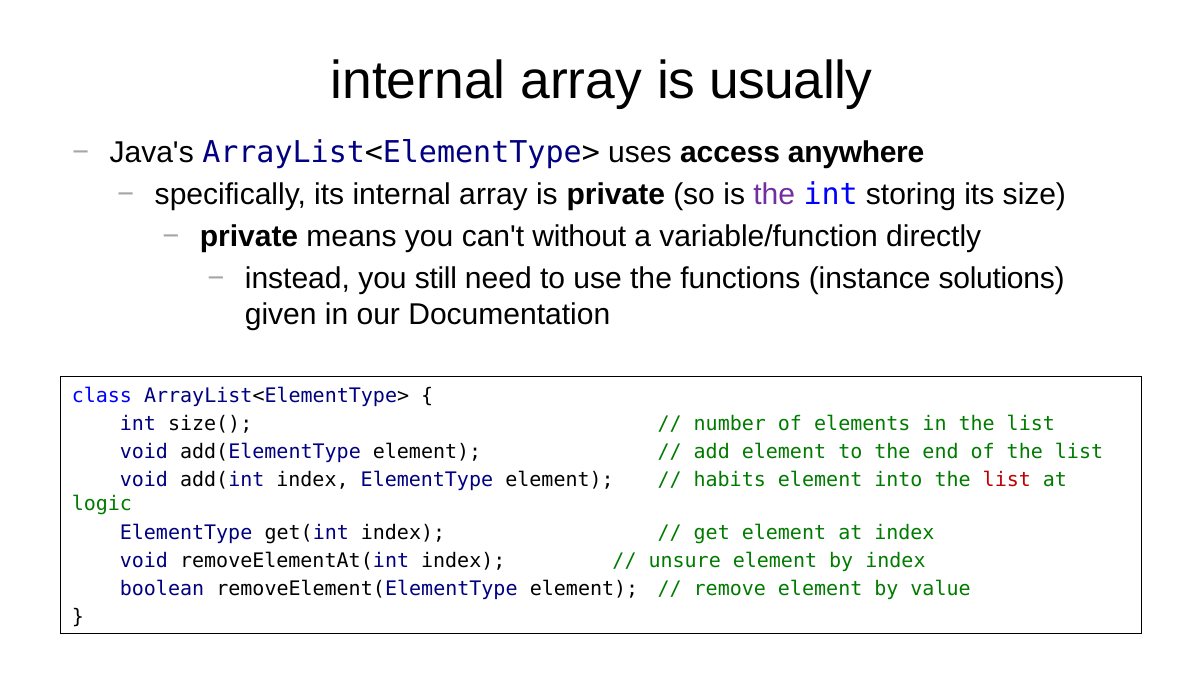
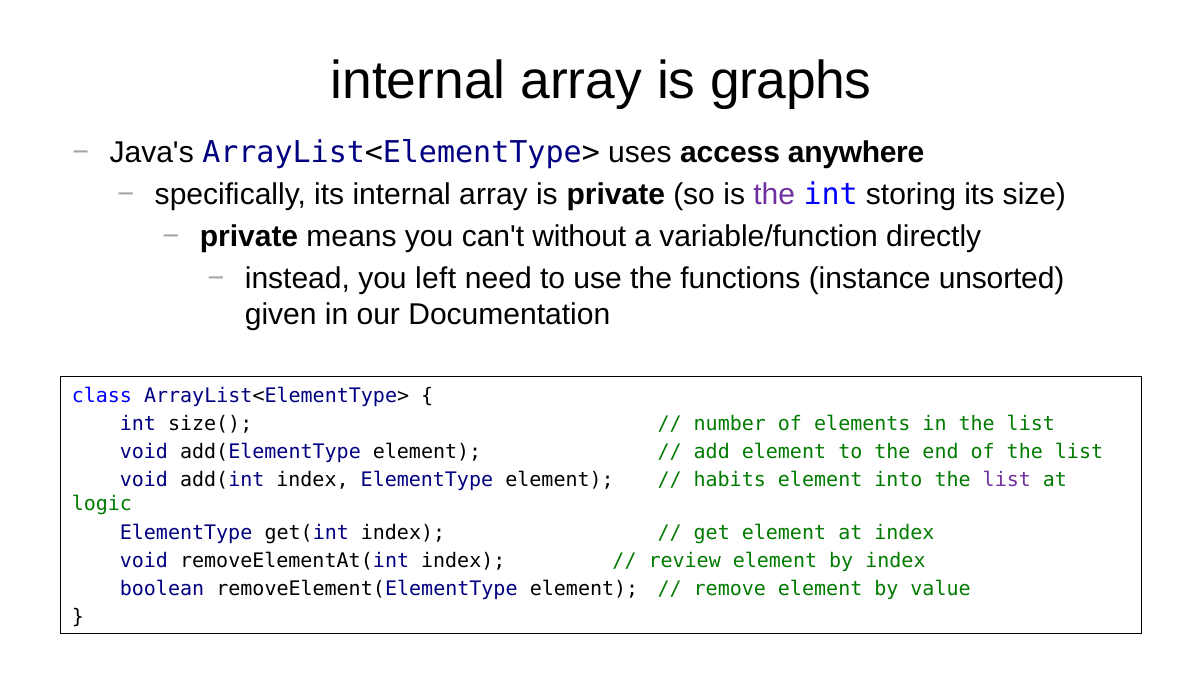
usually: usually -> graphs
still: still -> left
solutions: solutions -> unsorted
list at (1007, 480) colour: red -> purple
unsure: unsure -> review
